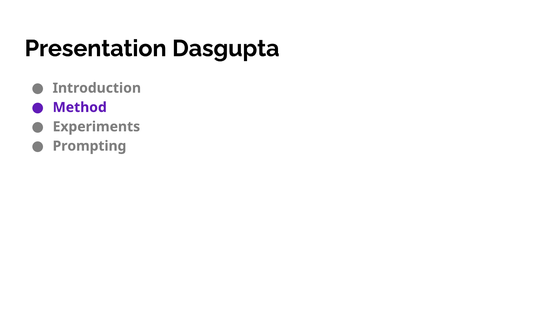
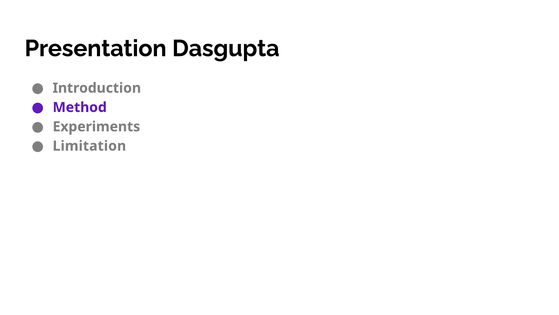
Prompting: Prompting -> Limitation
